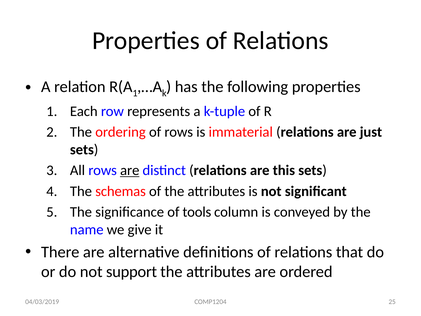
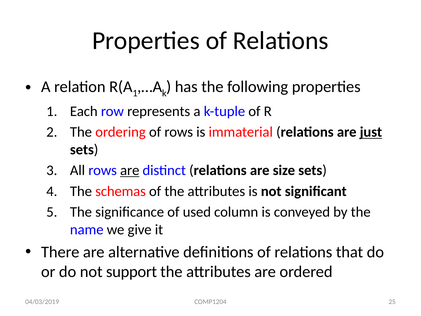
just underline: none -> present
this: this -> size
tools: tools -> used
